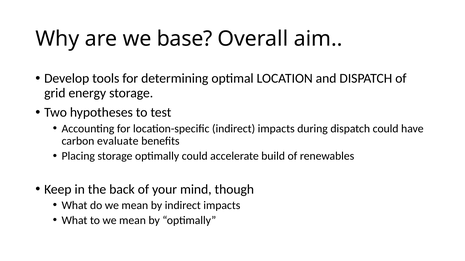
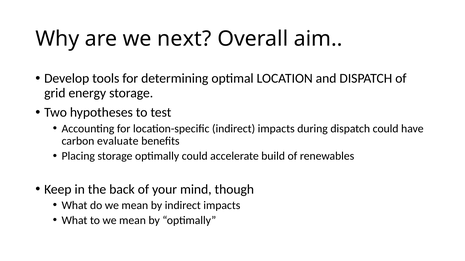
base: base -> next
